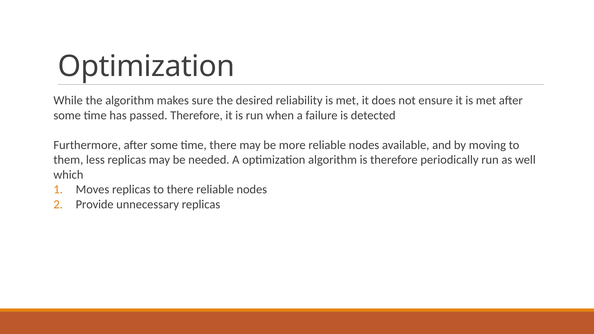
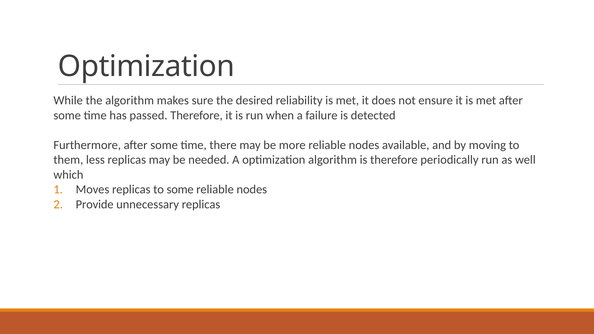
to there: there -> some
